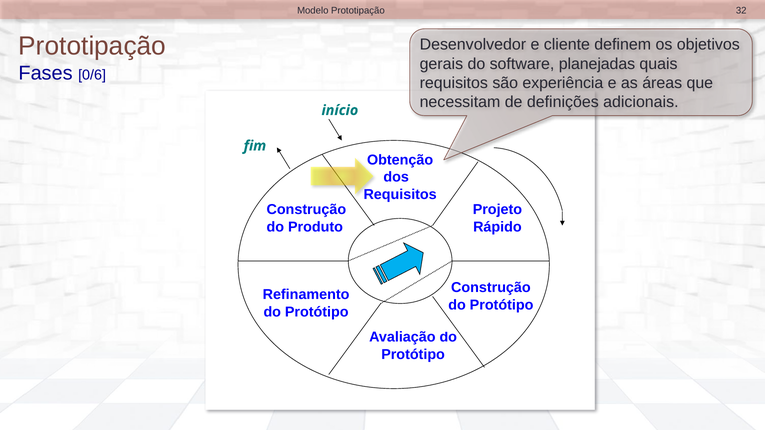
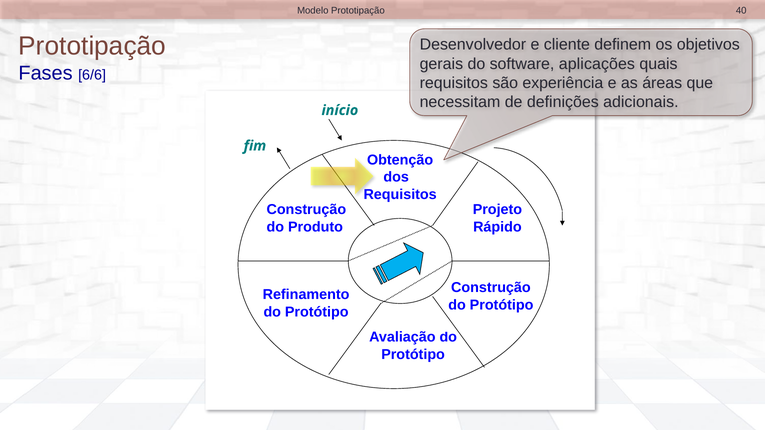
32: 32 -> 40
planejadas: planejadas -> aplicações
0/6: 0/6 -> 6/6
